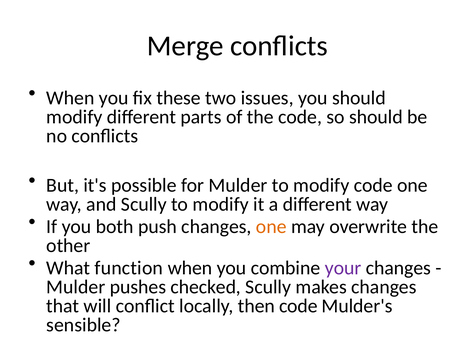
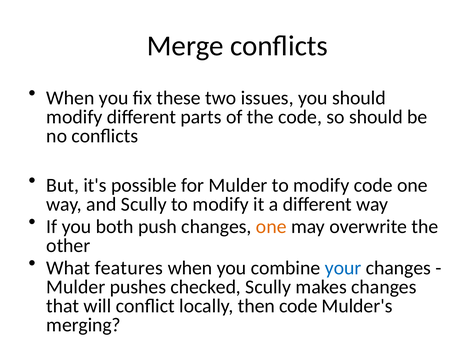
function: function -> features
your colour: purple -> blue
sensible: sensible -> merging
